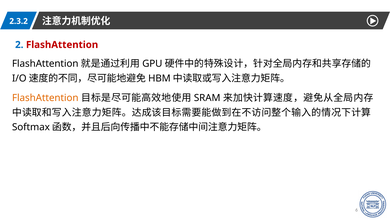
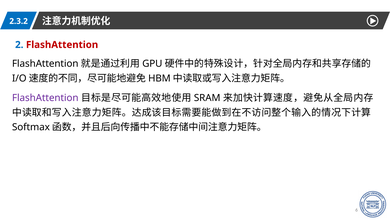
FlashAttention at (45, 98) colour: orange -> purple
